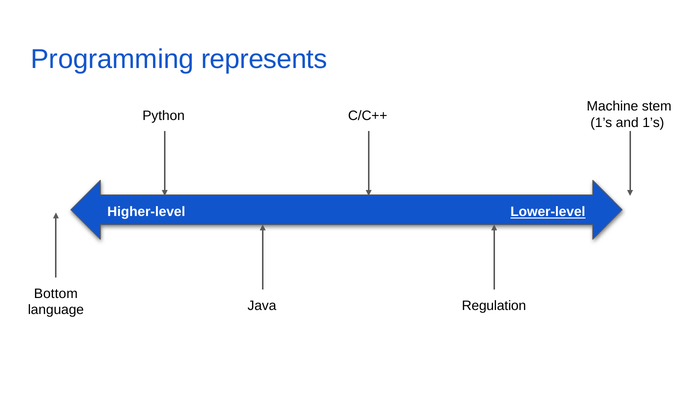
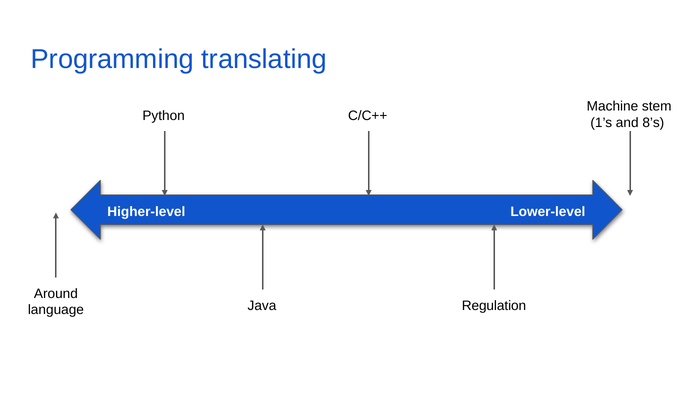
represents: represents -> translating
and 1’s: 1’s -> 8’s
Lower-level underline: present -> none
Bottom: Bottom -> Around
